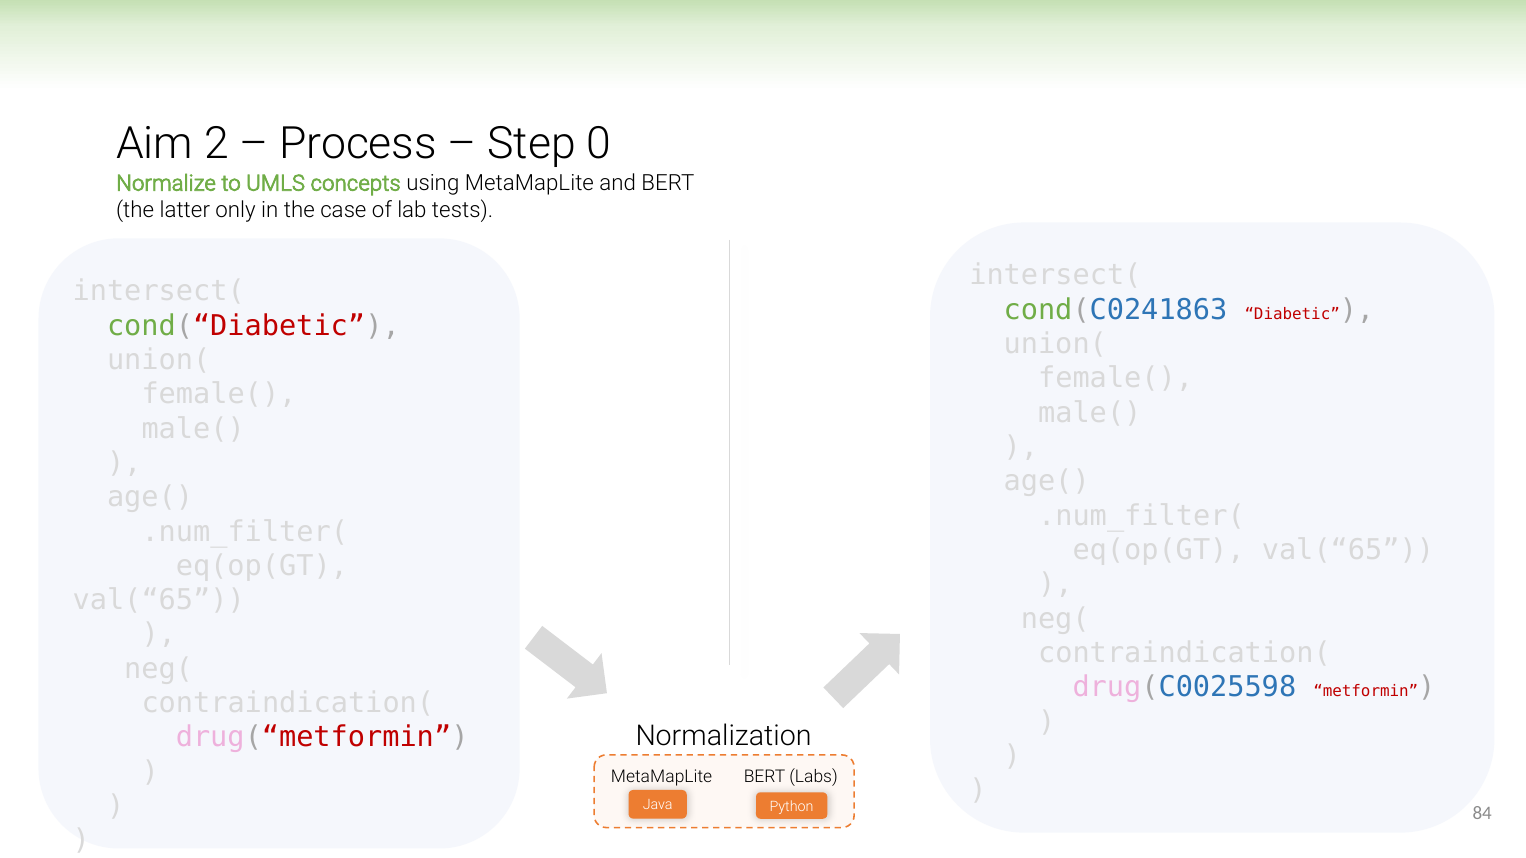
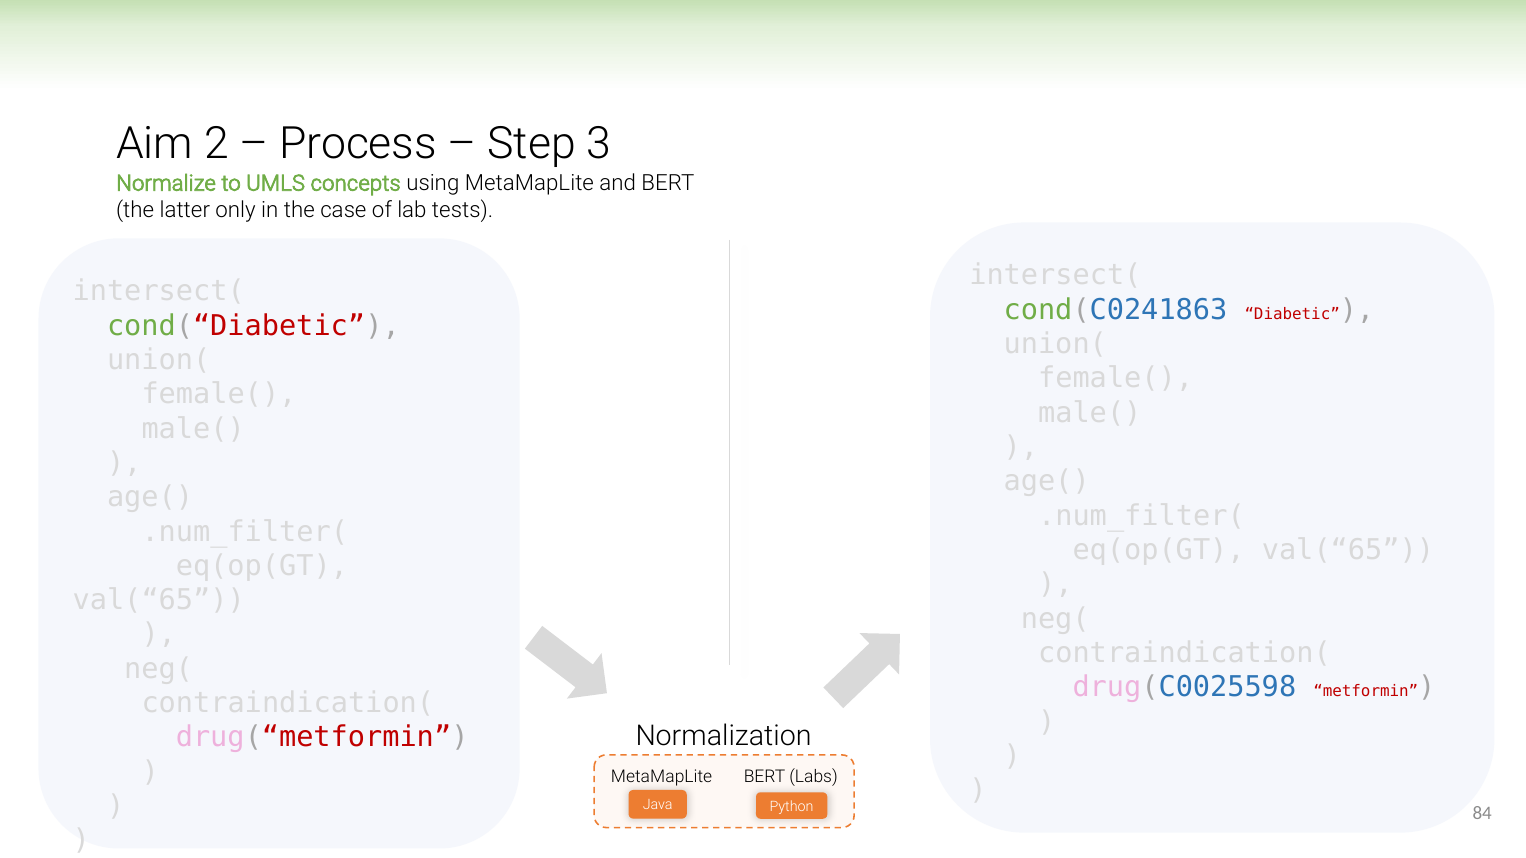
0: 0 -> 3
